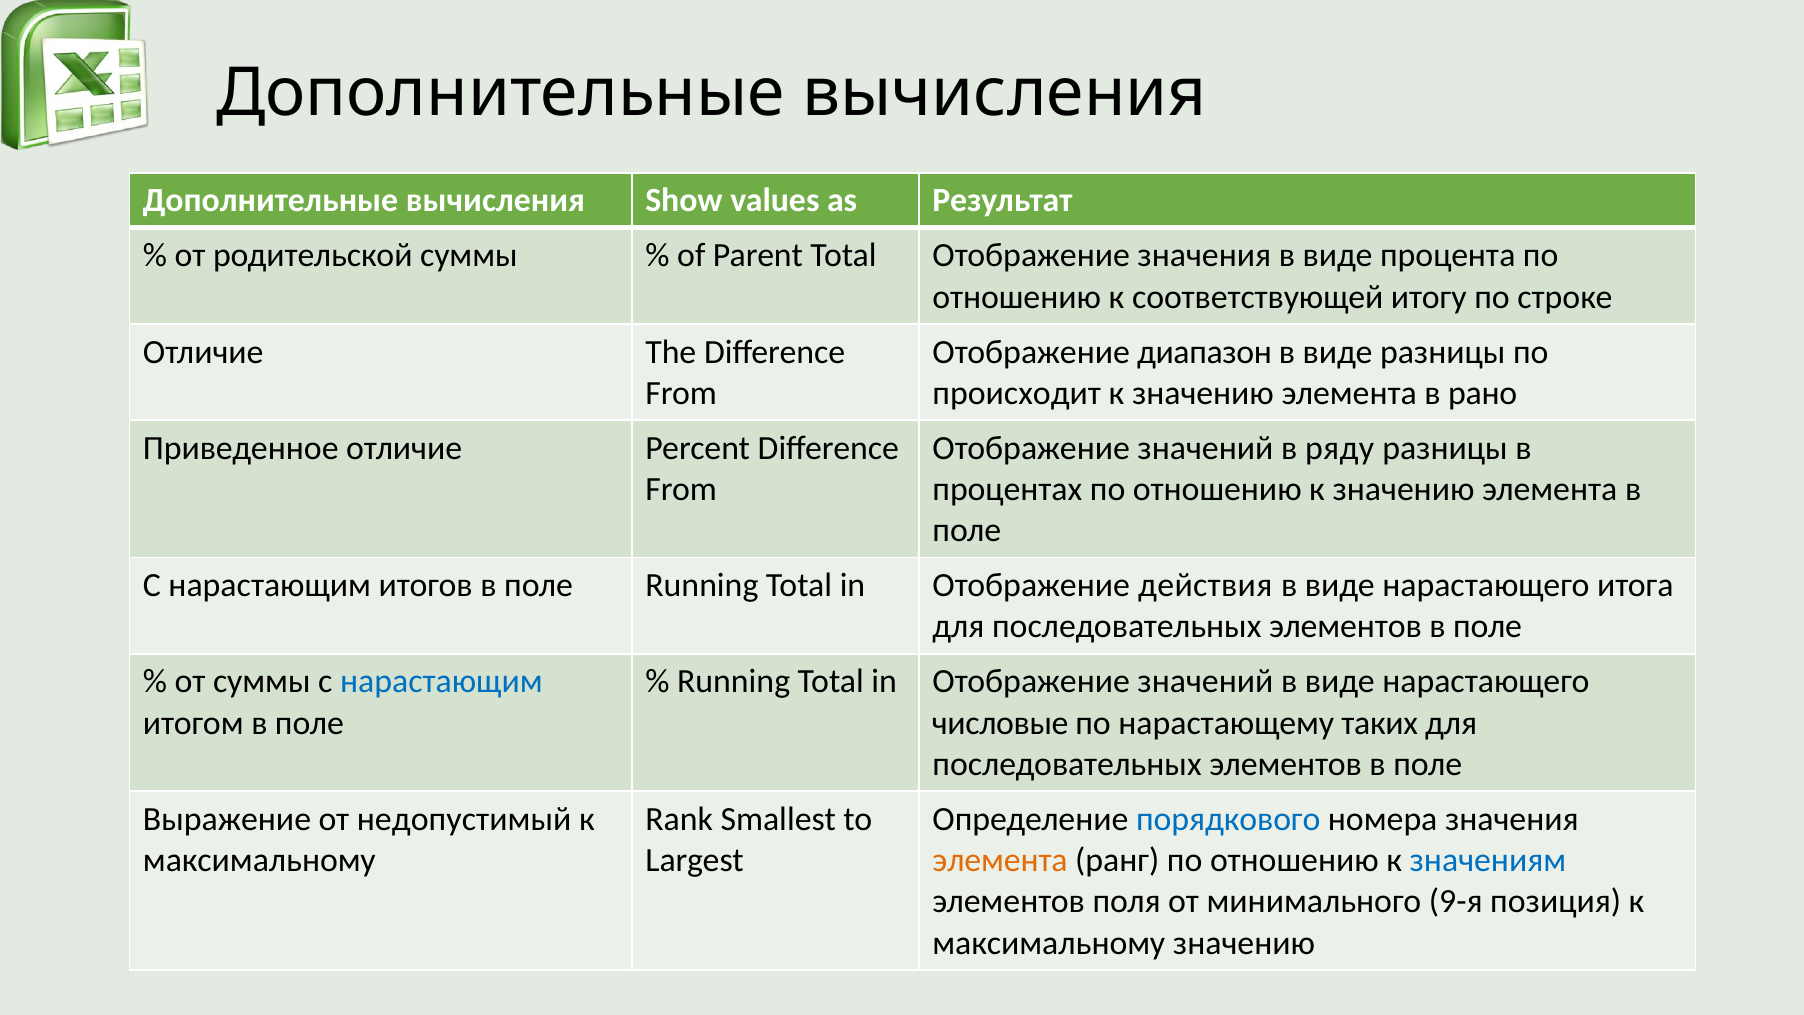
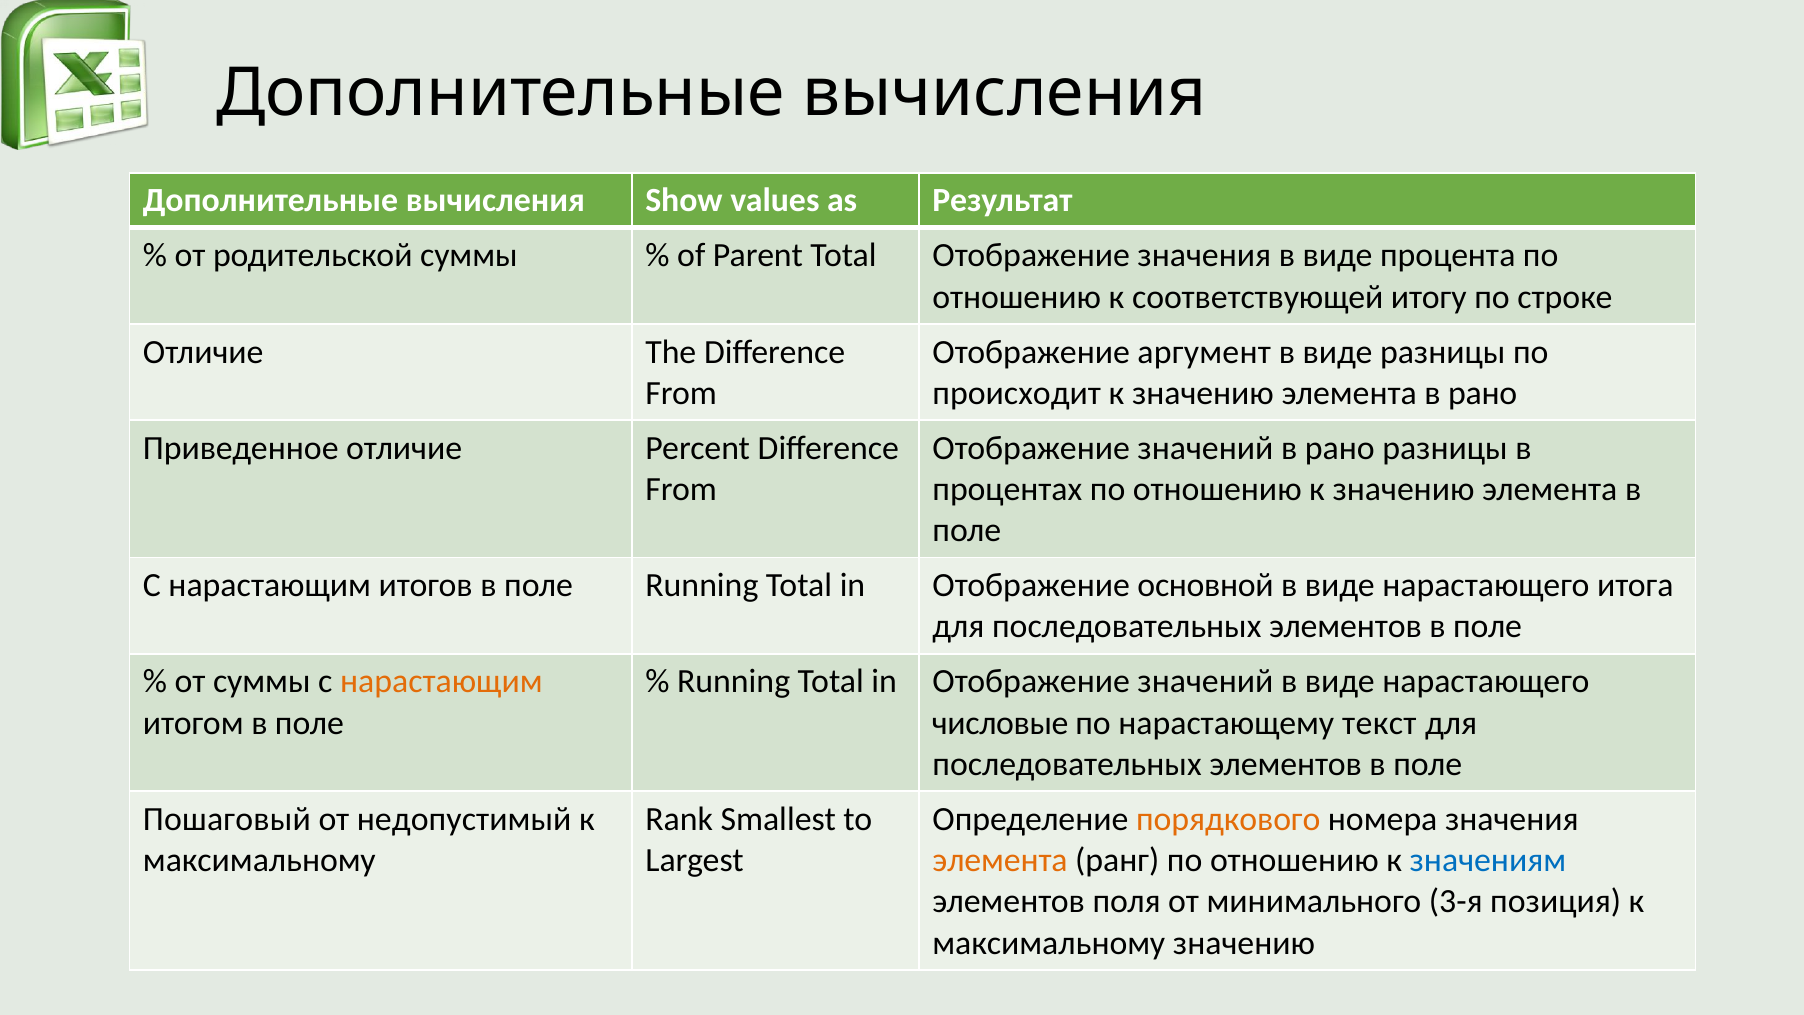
диапазон: диапазон -> аргумент
значений в ряду: ряду -> рано
действия: действия -> основной
нарастающим at (441, 681) colour: blue -> orange
таких: таких -> текст
Выражение: Выражение -> Пошаговый
порядкового colour: blue -> orange
9-я: 9-я -> 3-я
